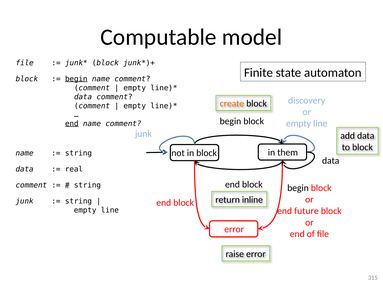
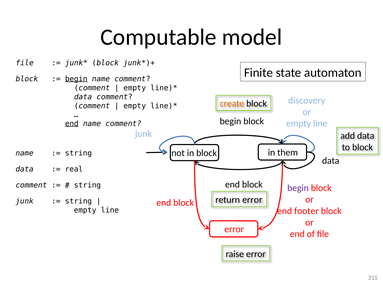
begin at (298, 188) colour: black -> purple
return inline: inline -> error
future: future -> footer
